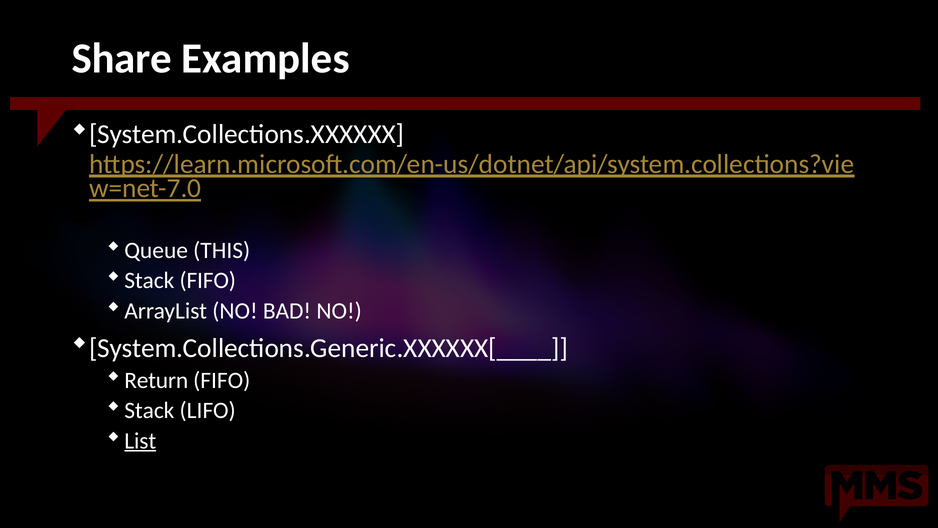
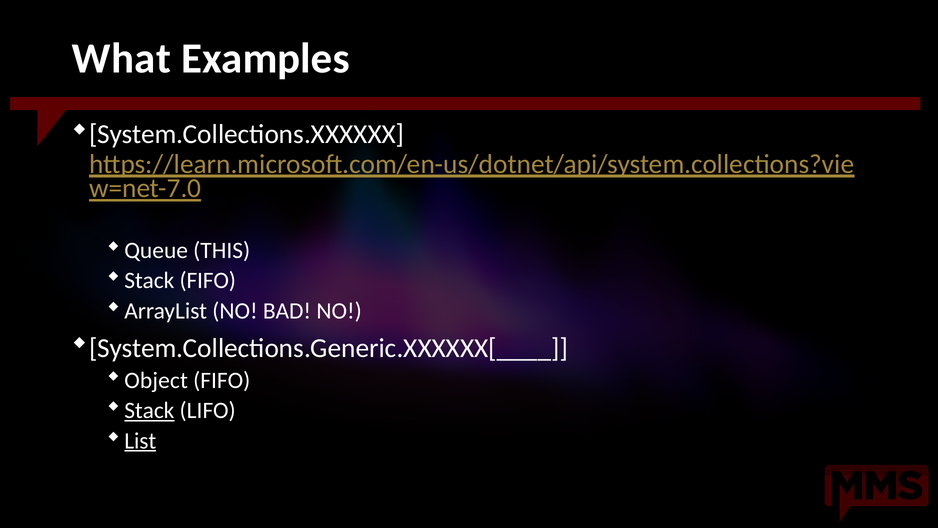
Share: Share -> What
Return: Return -> Object
Stack at (149, 410) underline: none -> present
